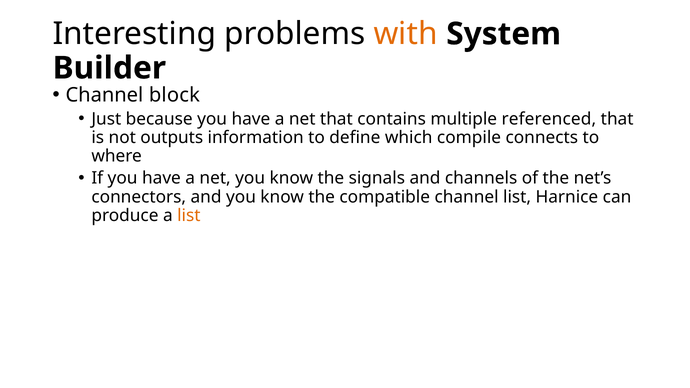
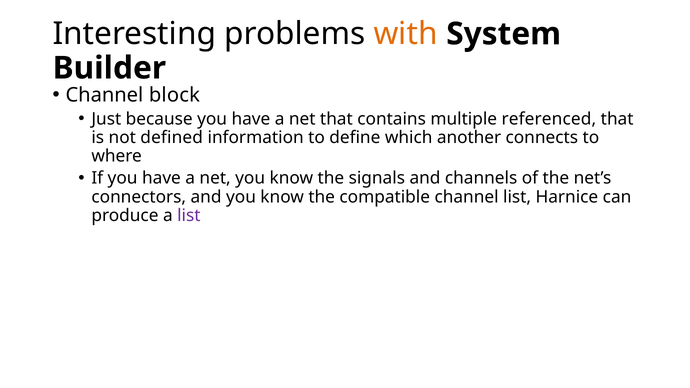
outputs: outputs -> defined
compile: compile -> another
list at (189, 216) colour: orange -> purple
